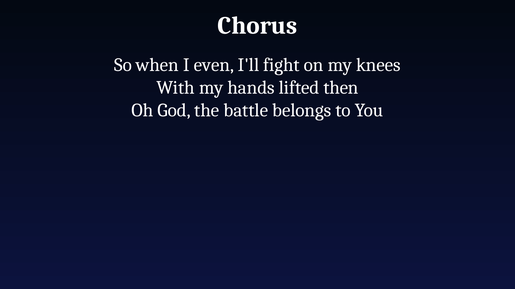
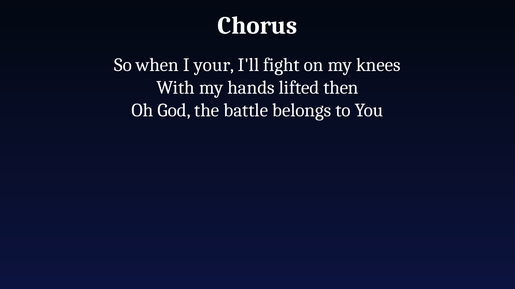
even: even -> your
